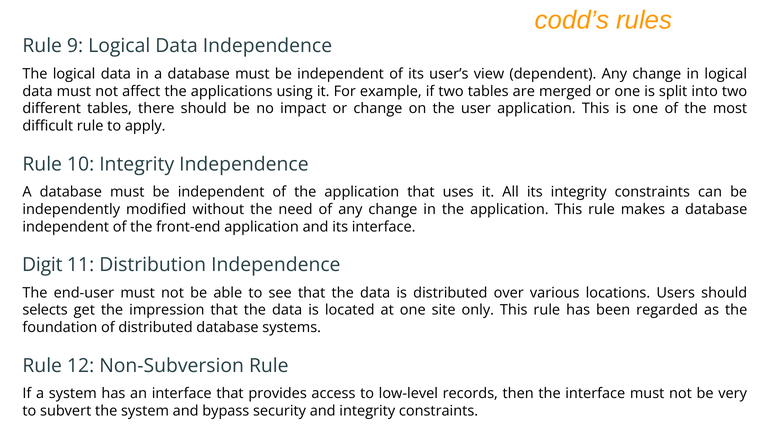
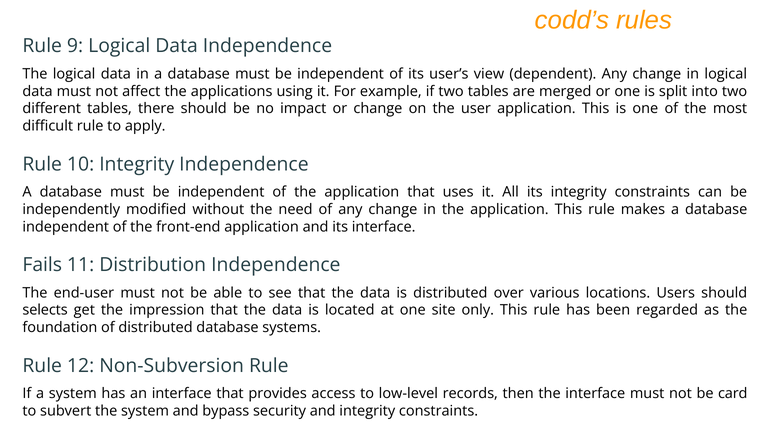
Digit: Digit -> Fails
very: very -> card
